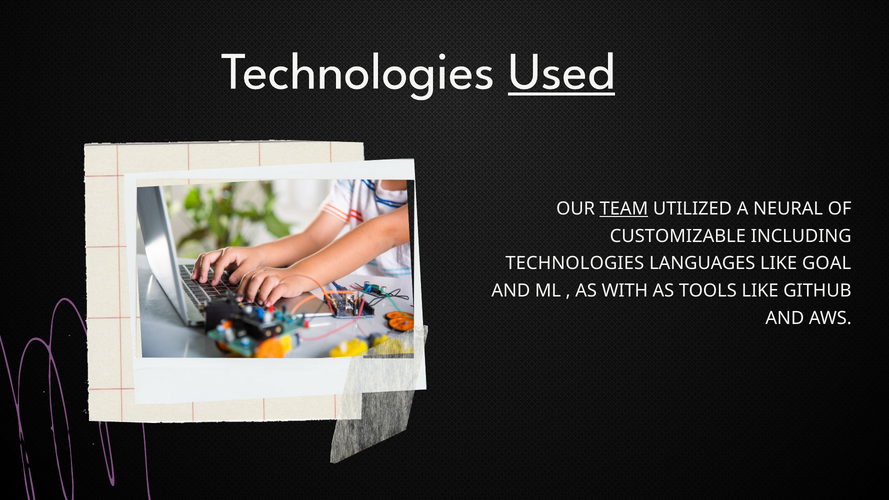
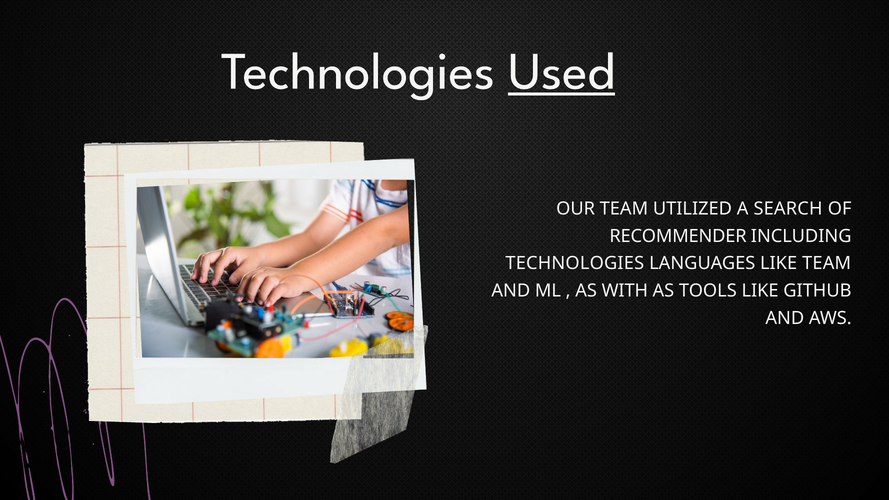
TEAM at (624, 209) underline: present -> none
NEURAL: NEURAL -> SEARCH
CUSTOMIZABLE: CUSTOMIZABLE -> RECOMMENDER
LIKE GOAL: GOAL -> TEAM
